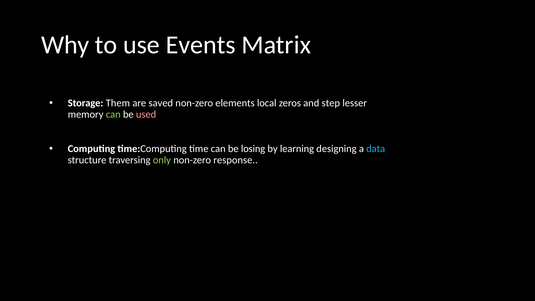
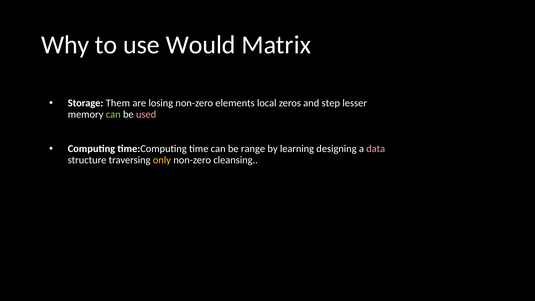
Events: Events -> Would
saved: saved -> losing
losing: losing -> range
data colour: light blue -> pink
only colour: light green -> yellow
response: response -> cleansing
